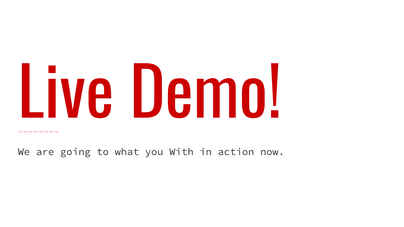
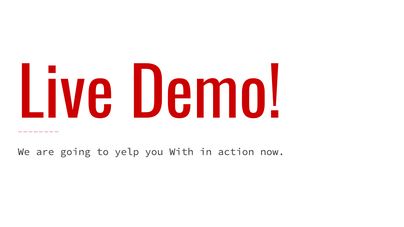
what: what -> yelp
